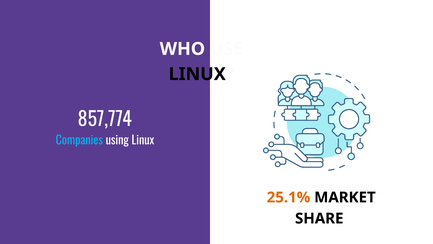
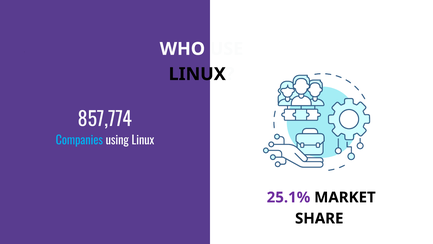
25.1% colour: orange -> purple
